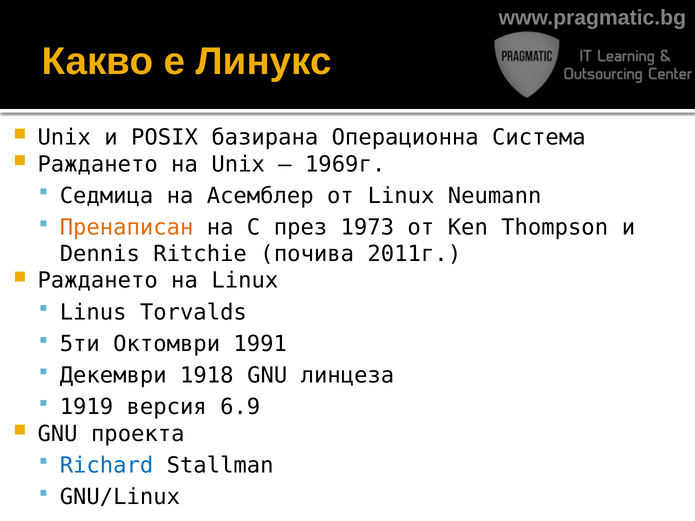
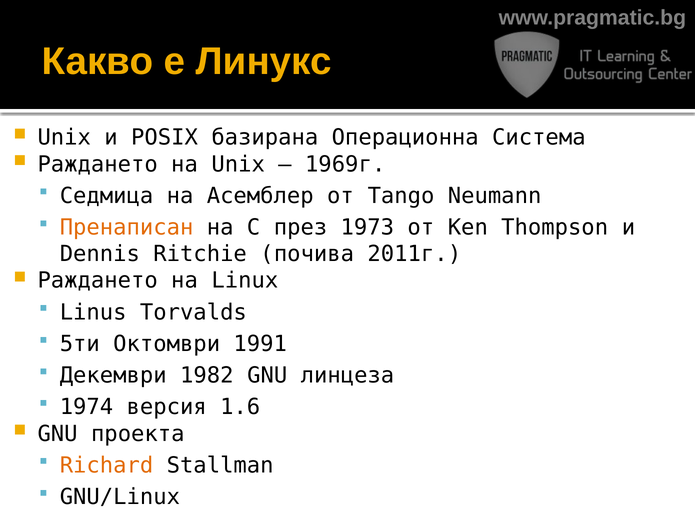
от Linux: Linux -> Tango
1918: 1918 -> 1982
1919: 1919 -> 1974
6.9: 6.9 -> 1.6
Richard colour: blue -> orange
